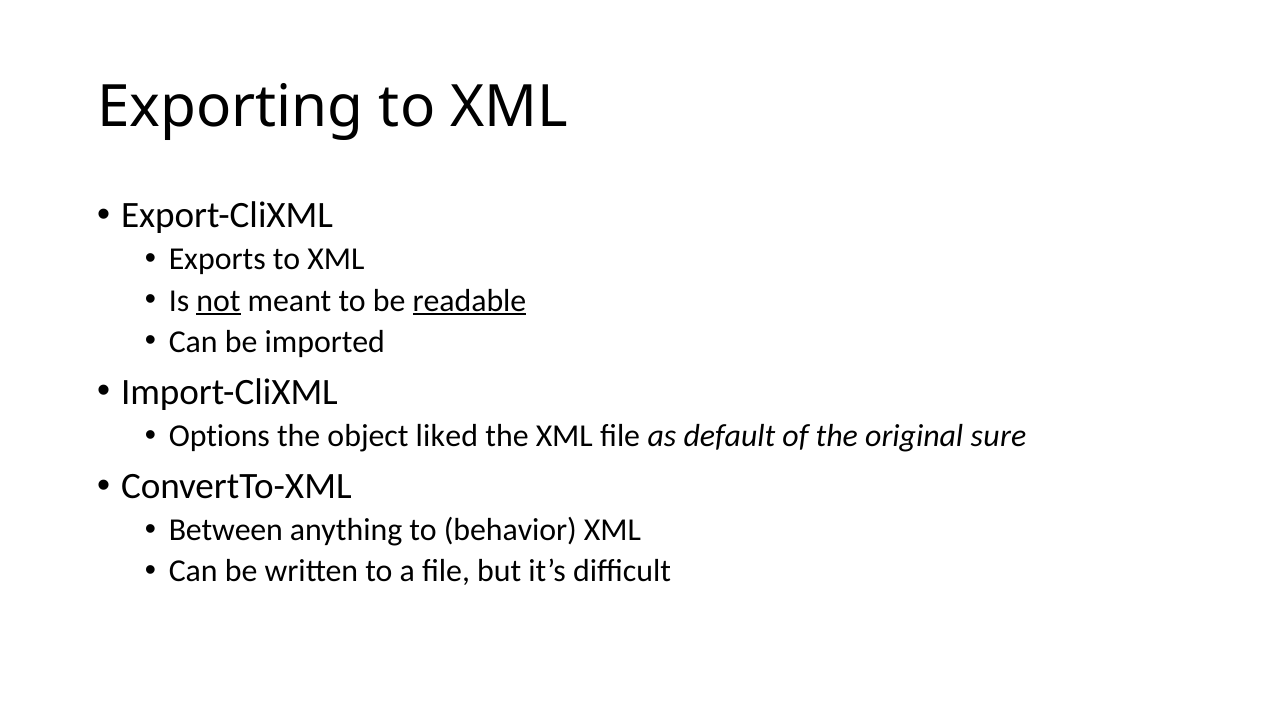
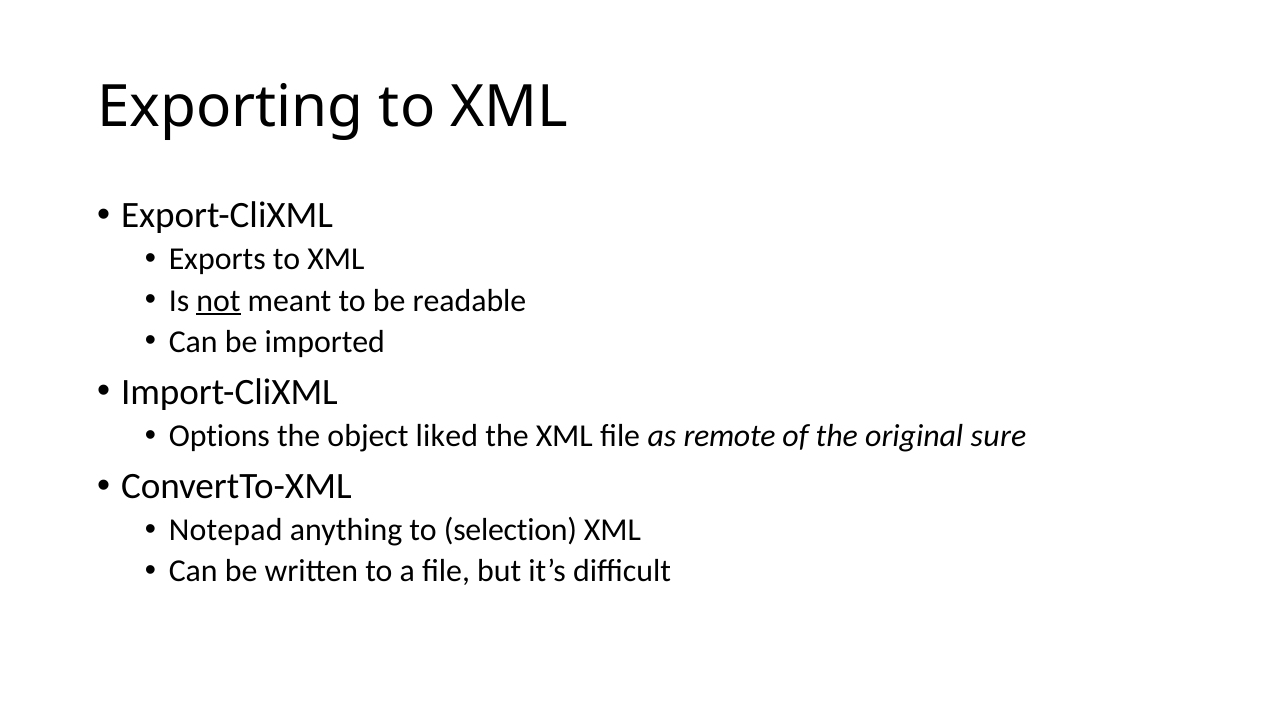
readable underline: present -> none
default: default -> remote
Between: Between -> Notepad
behavior: behavior -> selection
